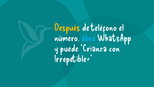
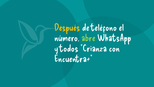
abre colour: light blue -> light green
puede: puede -> todos
Irrepetible+: Irrepetible+ -> Encuentra+
